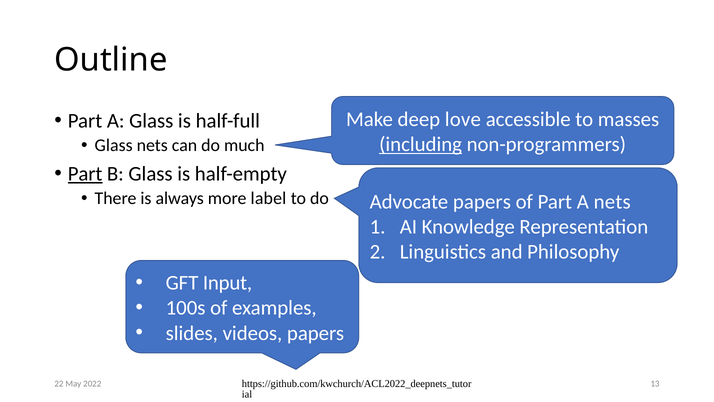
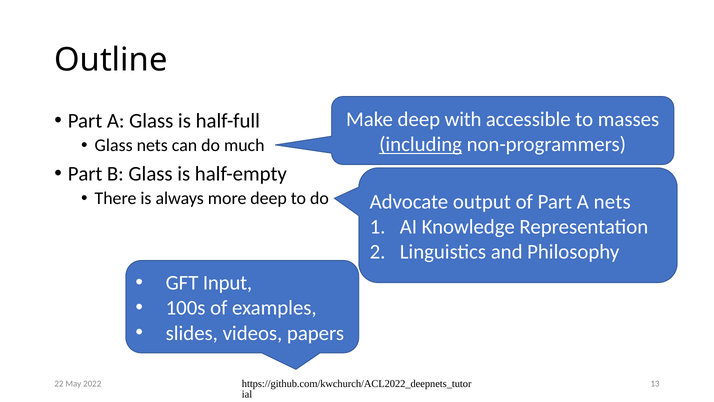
love: love -> with
Part at (85, 174) underline: present -> none
more label: label -> deep
Advocate papers: papers -> output
